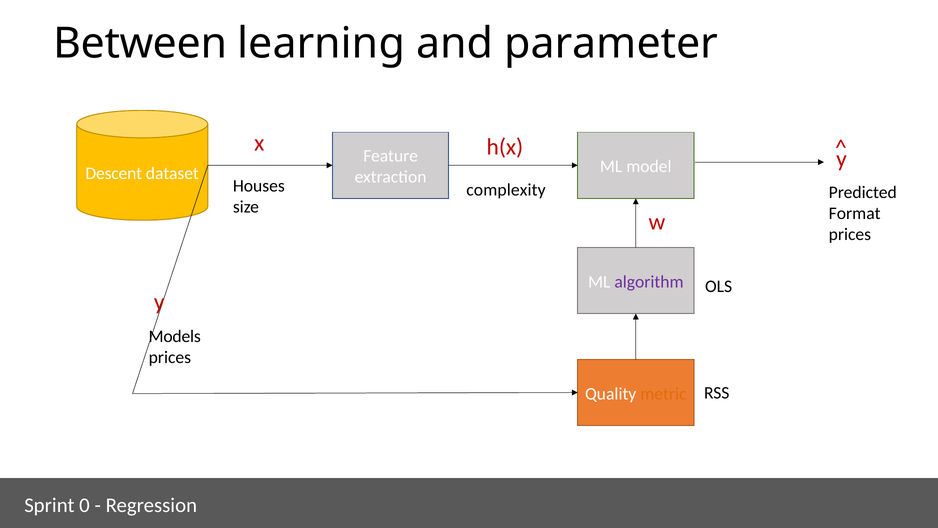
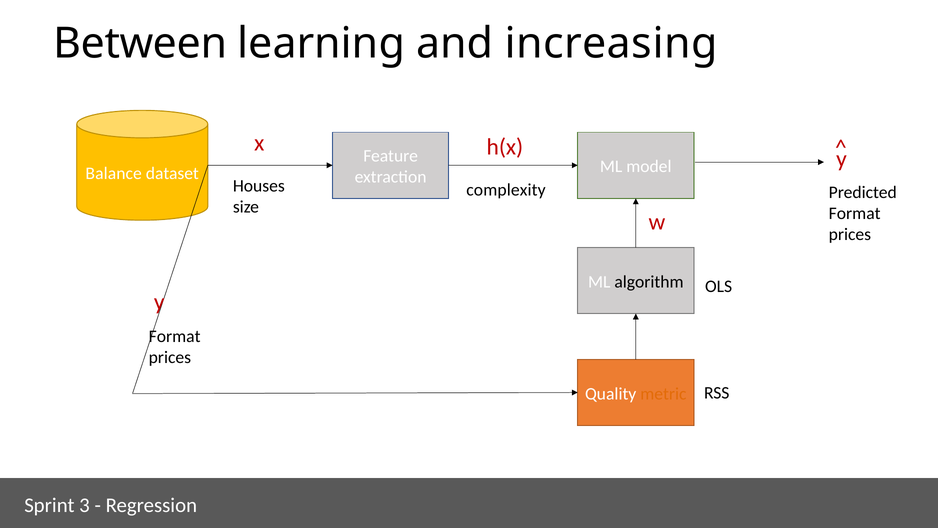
parameter: parameter -> increasing
Descent: Descent -> Balance
algorithm colour: purple -> black
Models at (175, 336): Models -> Format
0: 0 -> 3
